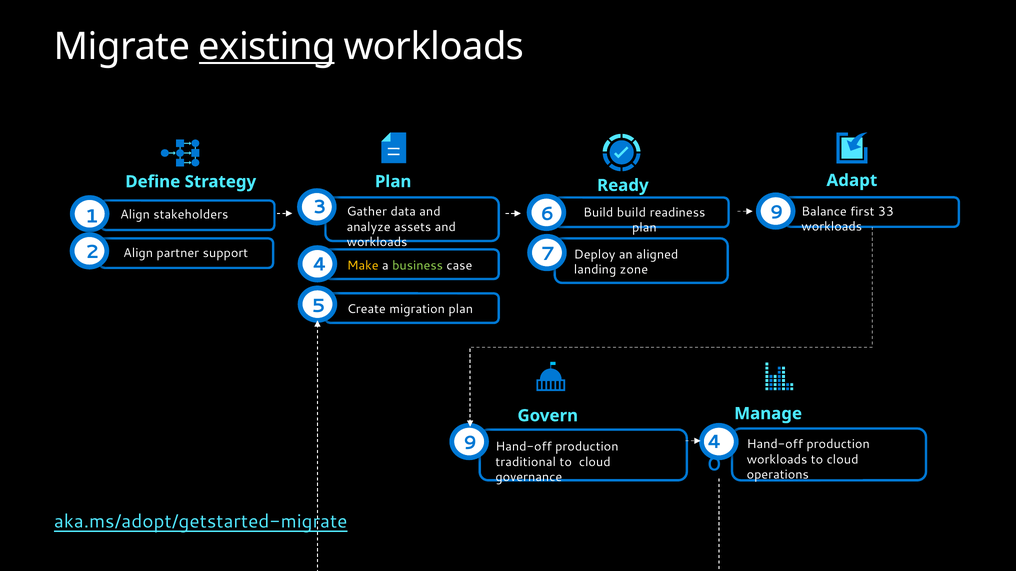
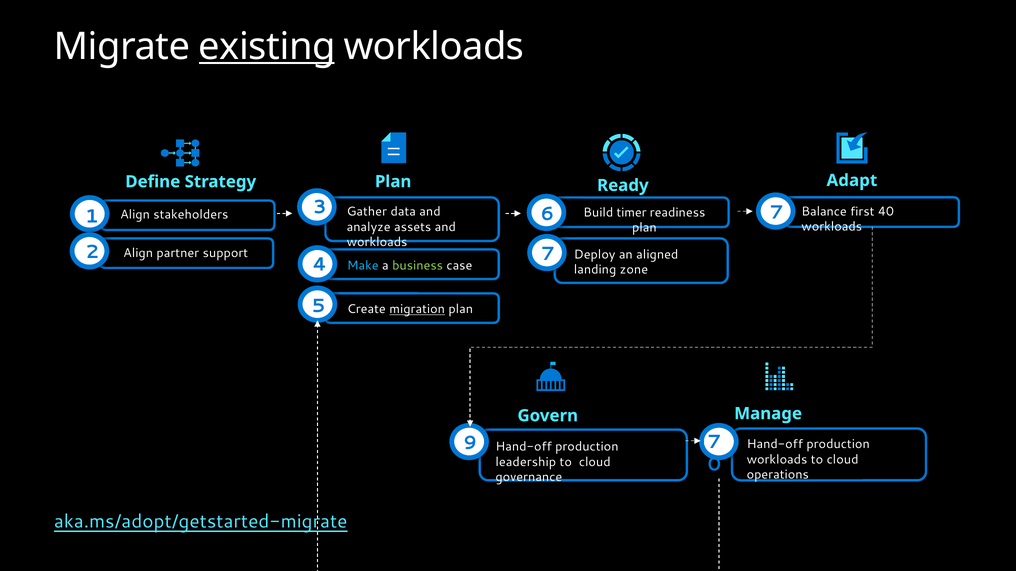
33: 33 -> 40
6 9: 9 -> 7
Build build: build -> timer
Make colour: yellow -> light blue
migration underline: none -> present
9 4: 4 -> 7
traditional: traditional -> leadership
